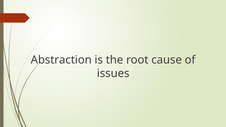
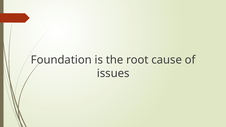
Abstraction: Abstraction -> Foundation
